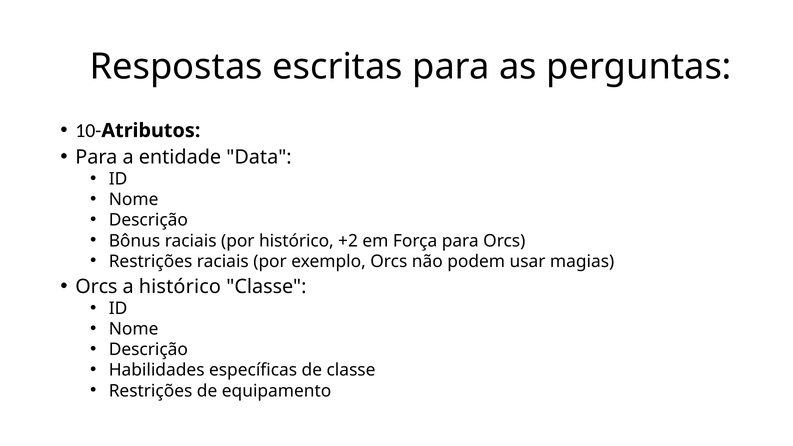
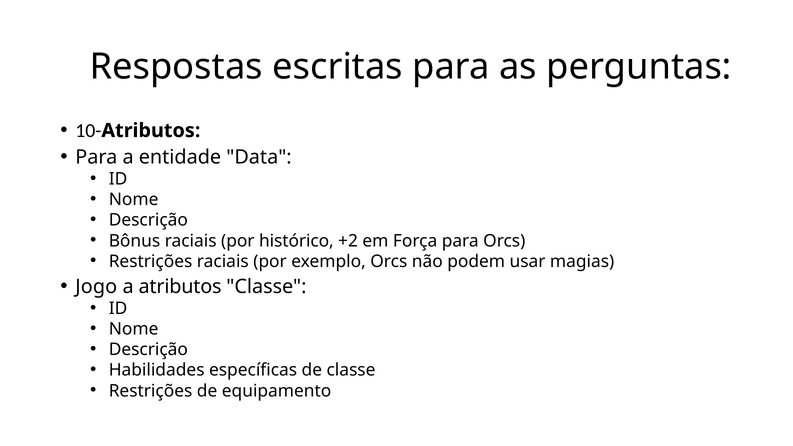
Orcs at (96, 287): Orcs -> Jogo
a histórico: histórico -> atributos
